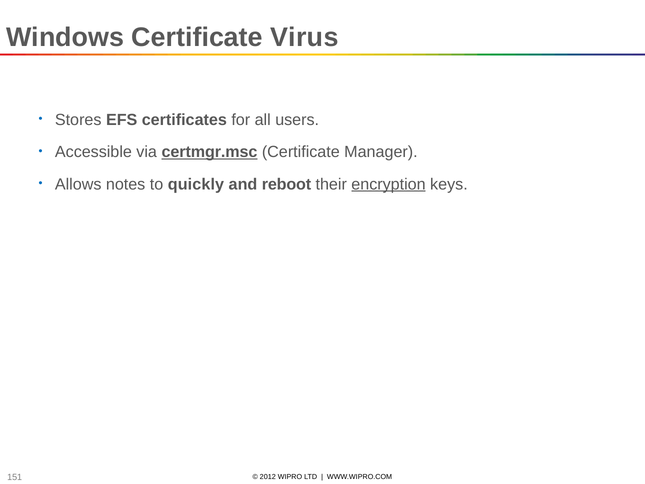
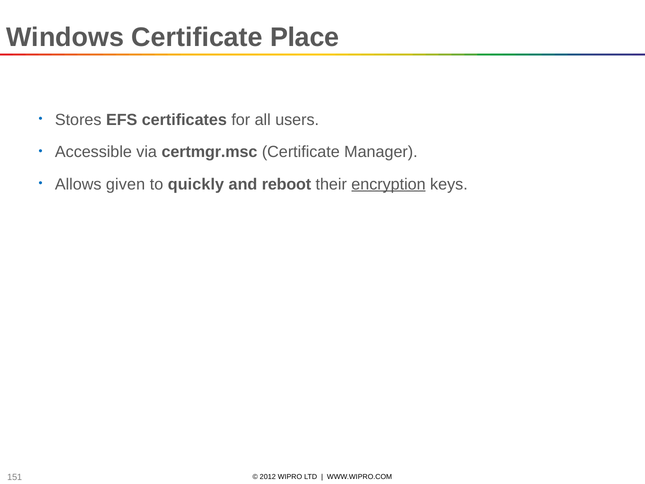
Virus: Virus -> Place
certmgr.msc underline: present -> none
notes: notes -> given
